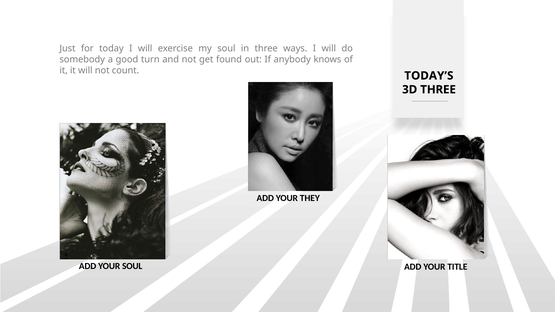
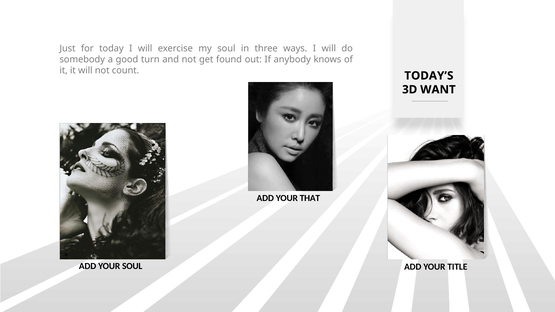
3D THREE: THREE -> WANT
THEY: THEY -> THAT
